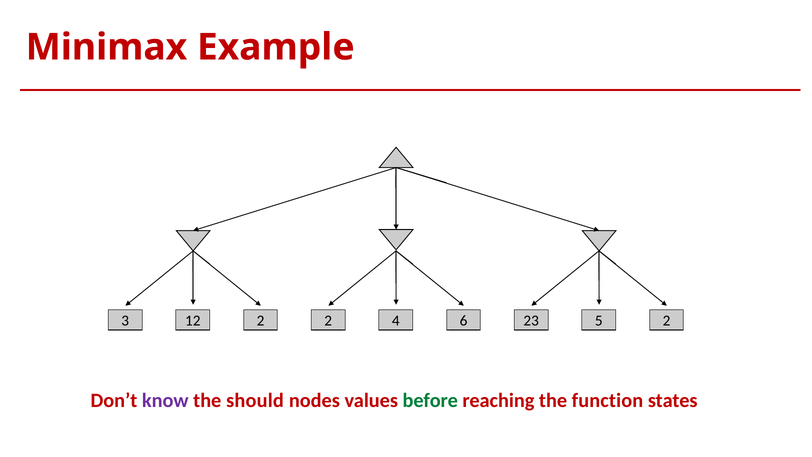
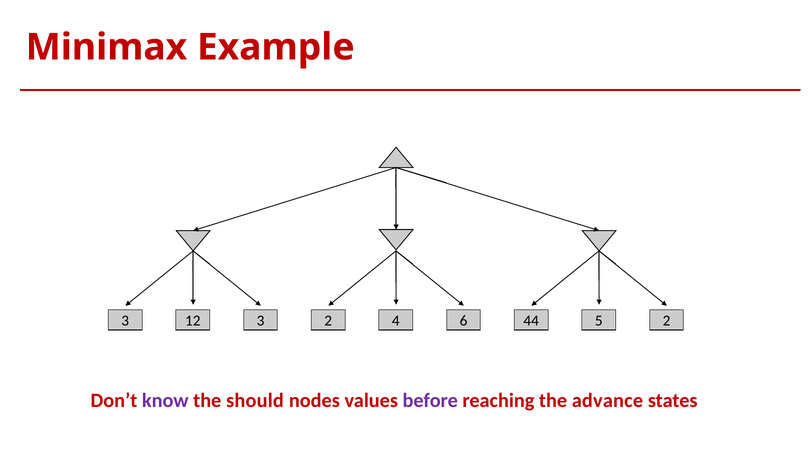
12 2: 2 -> 3
23: 23 -> 44
before colour: green -> purple
function: function -> advance
